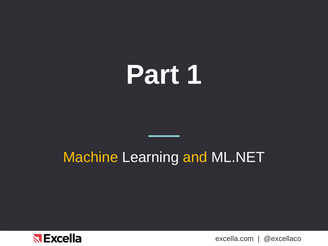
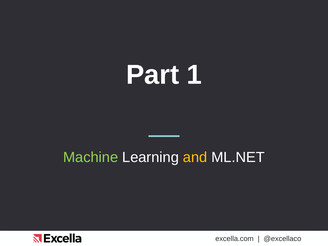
Machine colour: yellow -> light green
